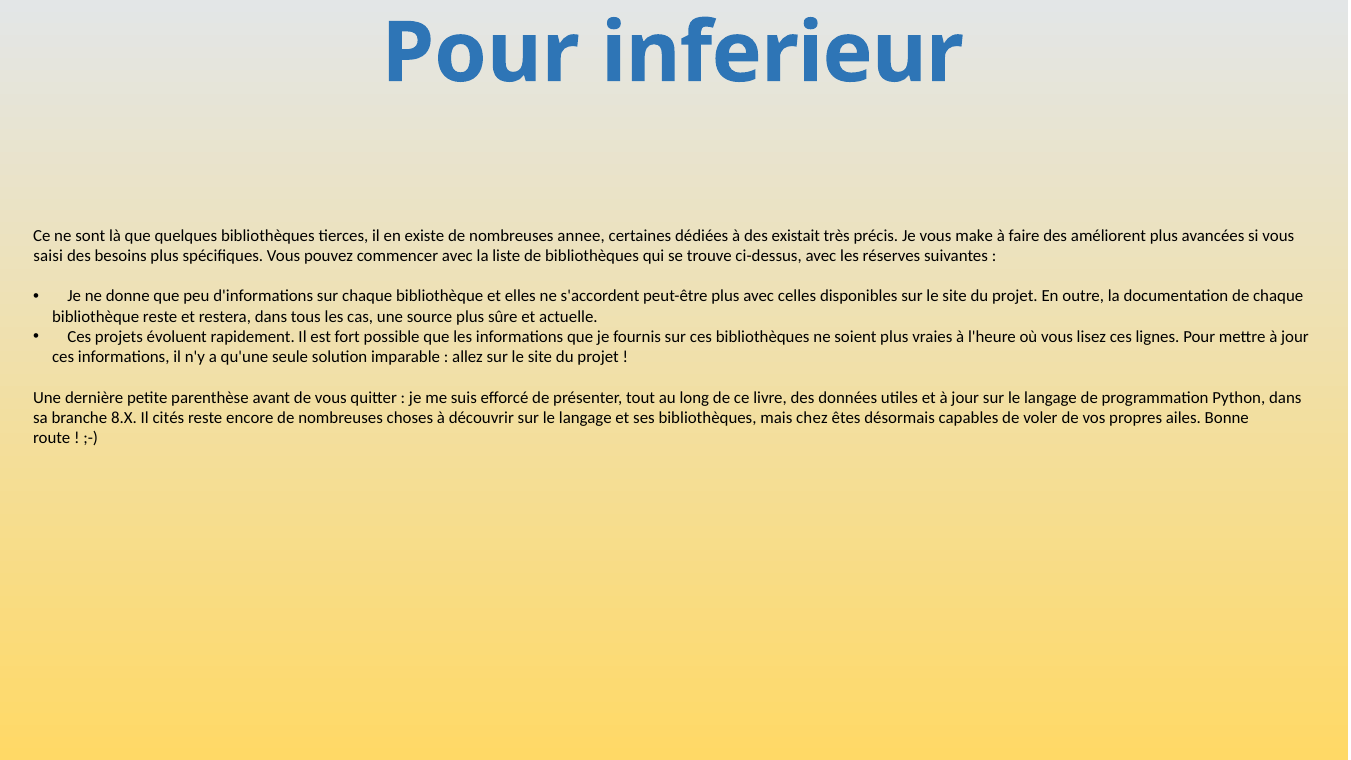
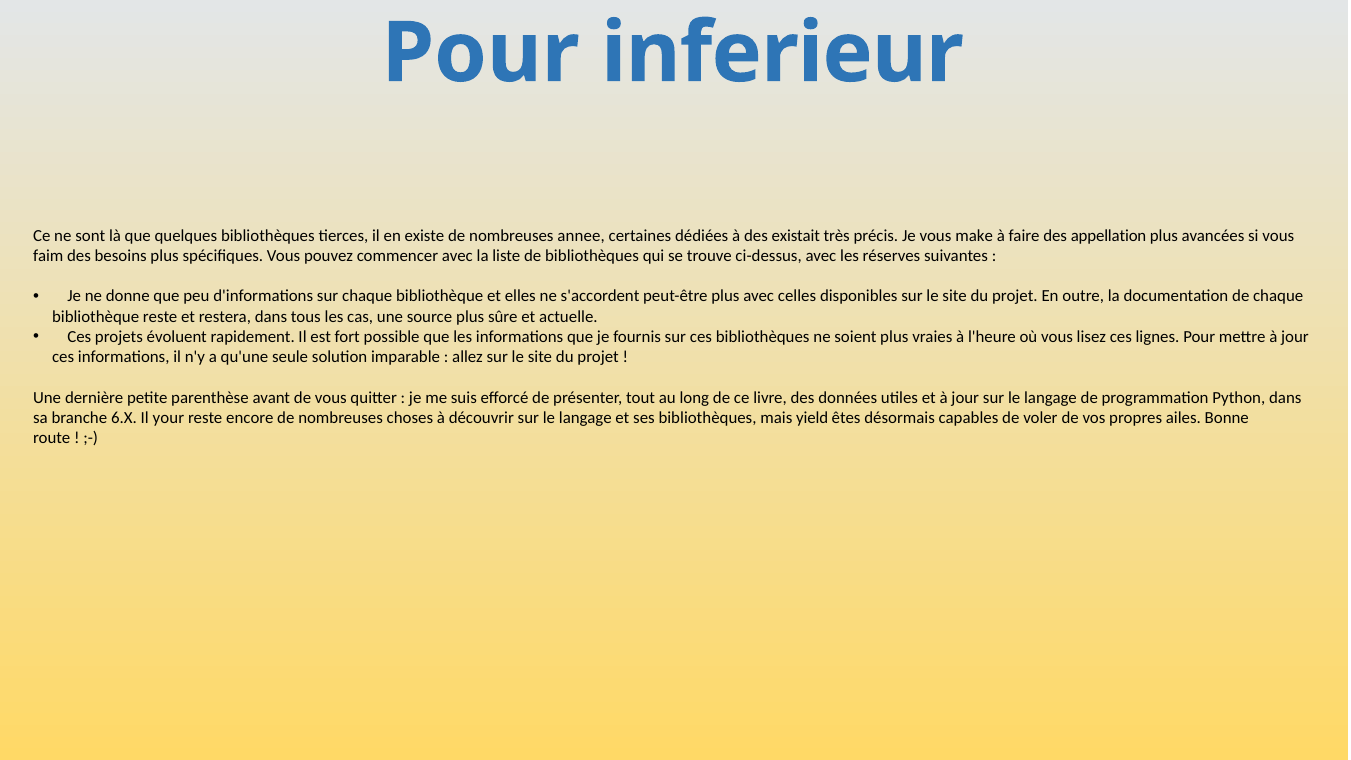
améliorent: améliorent -> appellation
saisi: saisi -> faim
8.X: 8.X -> 6.X
cités: cités -> your
chez: chez -> yield
